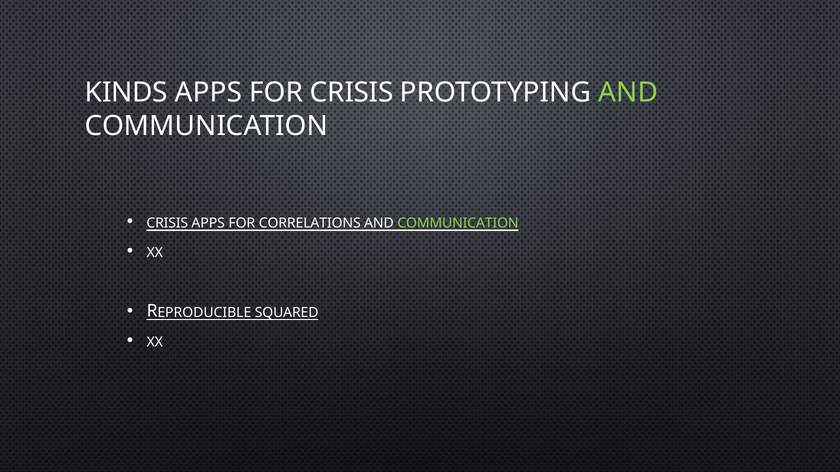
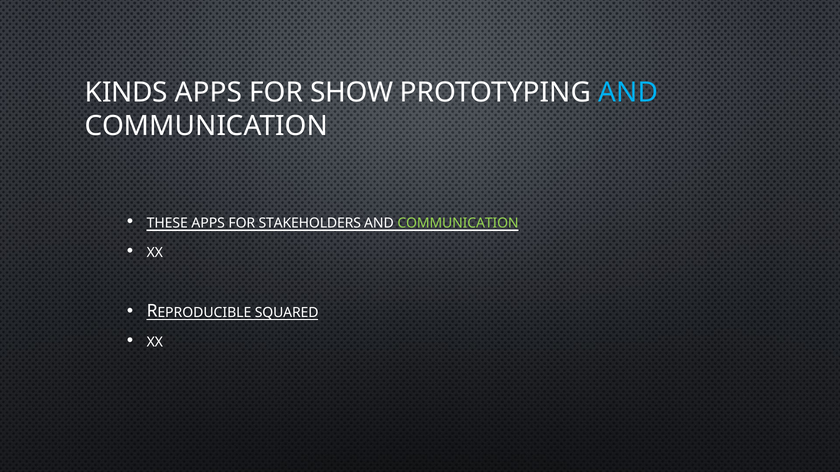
FOR CRISIS: CRISIS -> SHOW
AND at (628, 93) colour: light green -> light blue
CRISIS at (167, 223): CRISIS -> THESE
CORRELATIONS: CORRELATIONS -> STAKEHOLDERS
